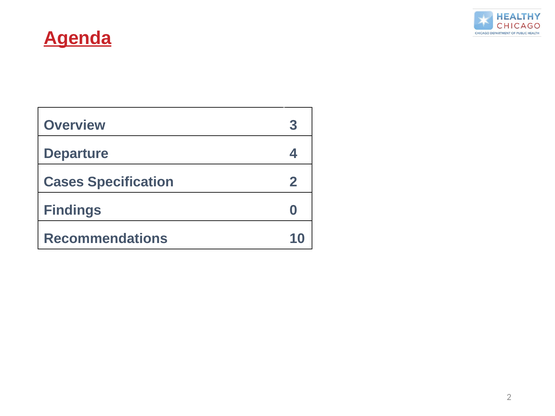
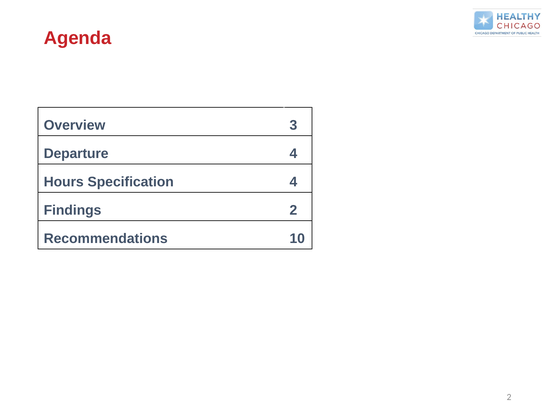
Agenda underline: present -> none
Cases: Cases -> Hours
Specification 2: 2 -> 4
Findings 0: 0 -> 2
